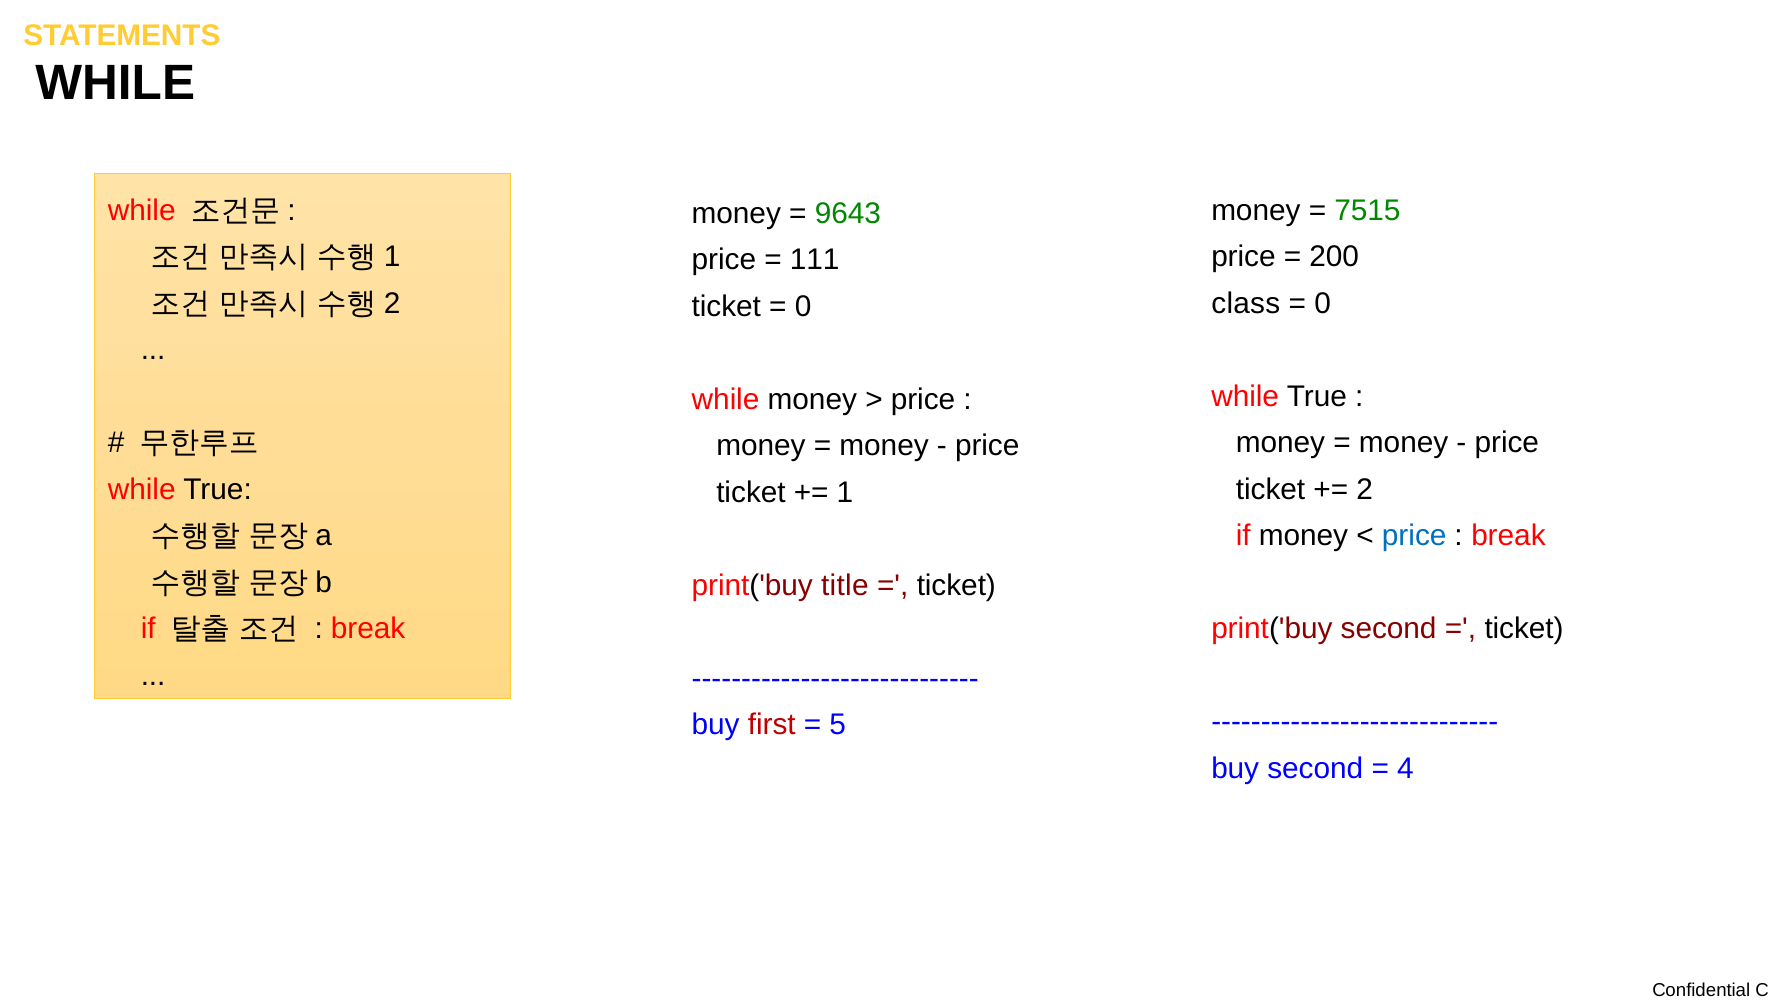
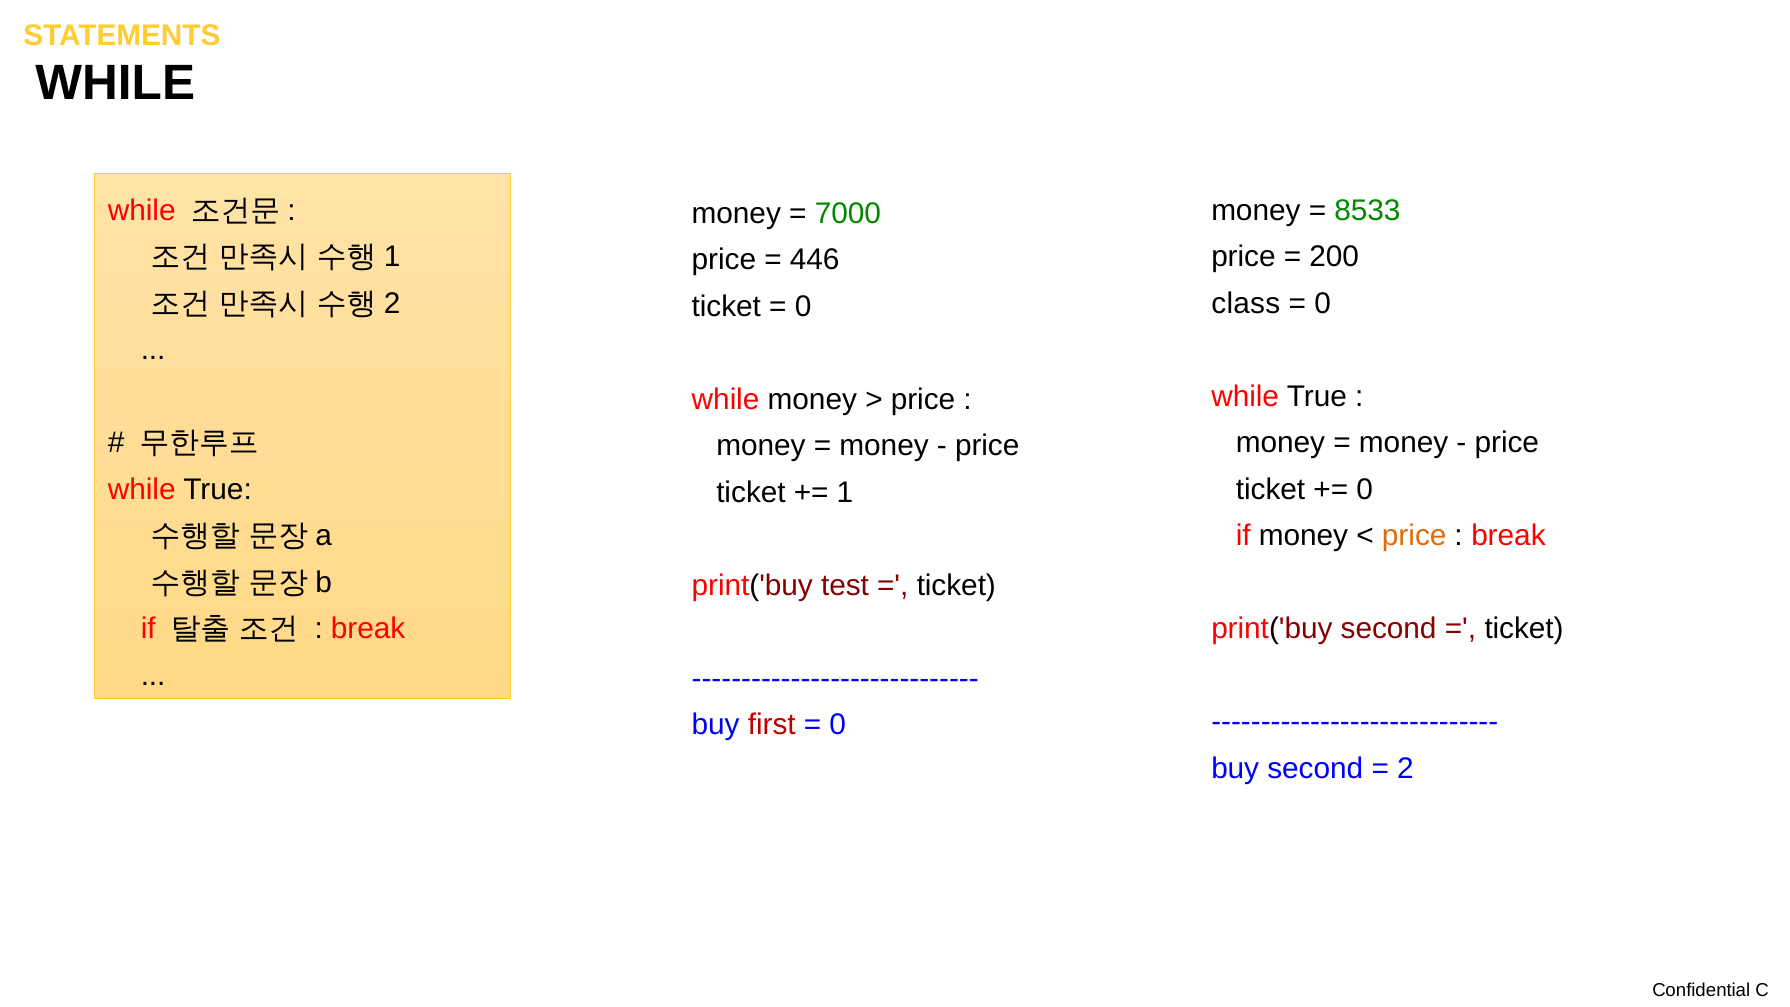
7515: 7515 -> 8533
9643: 9643 -> 7000
111: 111 -> 446
2 at (1365, 489): 2 -> 0
price at (1414, 536) colour: blue -> orange
title: title -> test
5 at (838, 725): 5 -> 0
4: 4 -> 2
